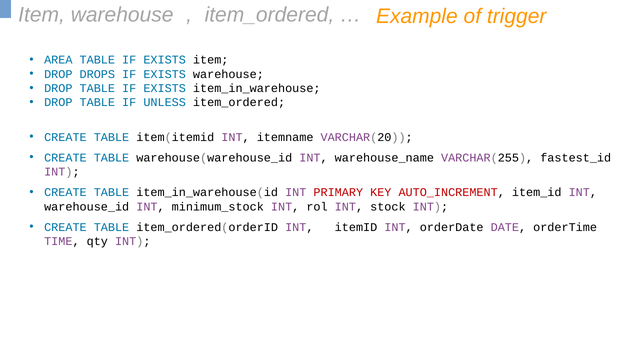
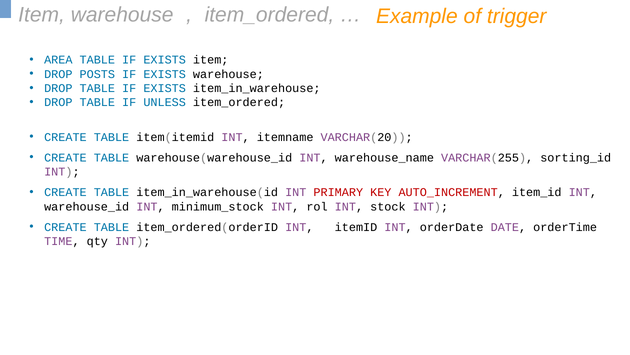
DROPS: DROPS -> POSTS
fastest_id: fastest_id -> sorting_id
